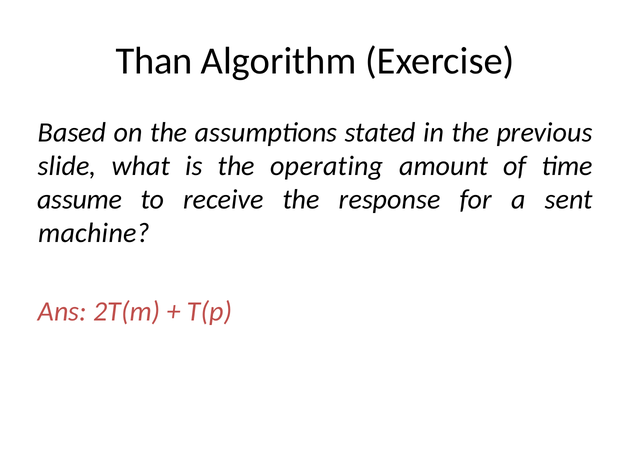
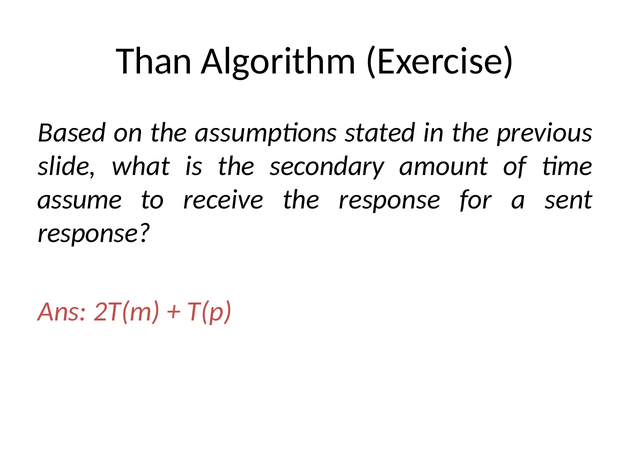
operating: operating -> secondary
machine at (94, 233): machine -> response
